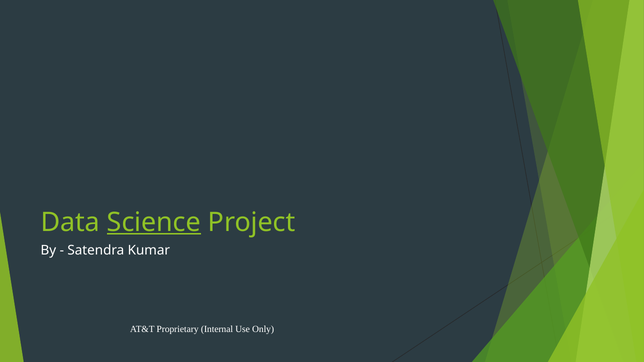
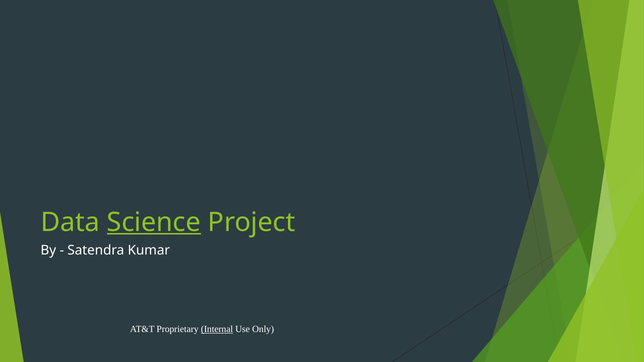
Internal underline: none -> present
